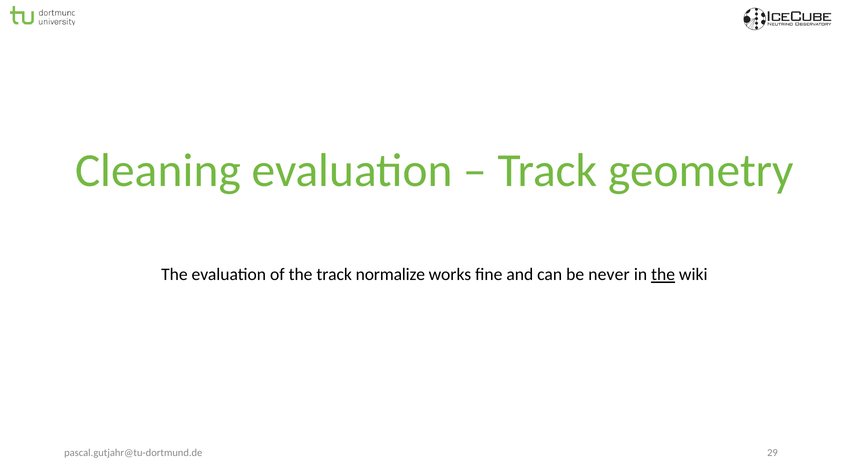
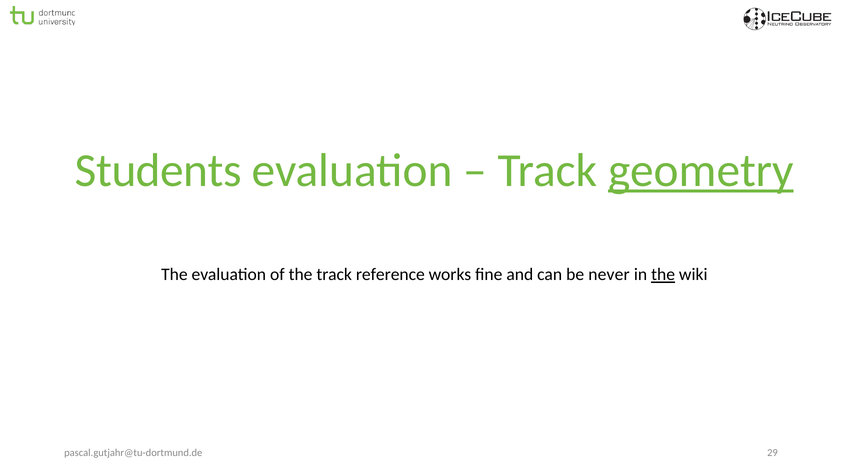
Cleaning: Cleaning -> Students
geometry underline: none -> present
normalize: normalize -> reference
